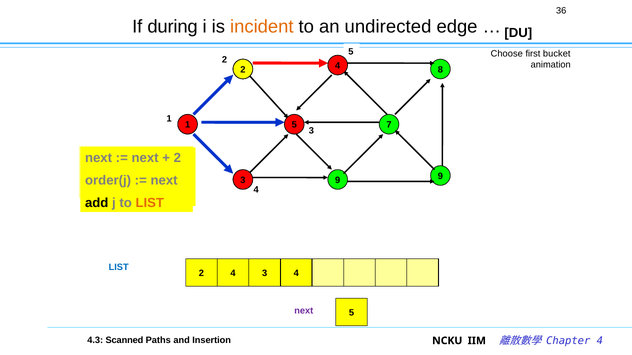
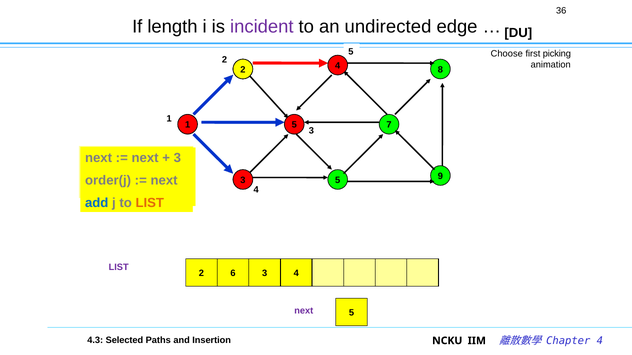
during: during -> length
incident colour: orange -> purple
bucket: bucket -> picking
2 at (177, 158): 2 -> 3
9 at (338, 180): 9 -> 5
add colour: black -> blue
LIST at (119, 267) colour: blue -> purple
4 at (233, 273): 4 -> 6
Scanned: Scanned -> Selected
